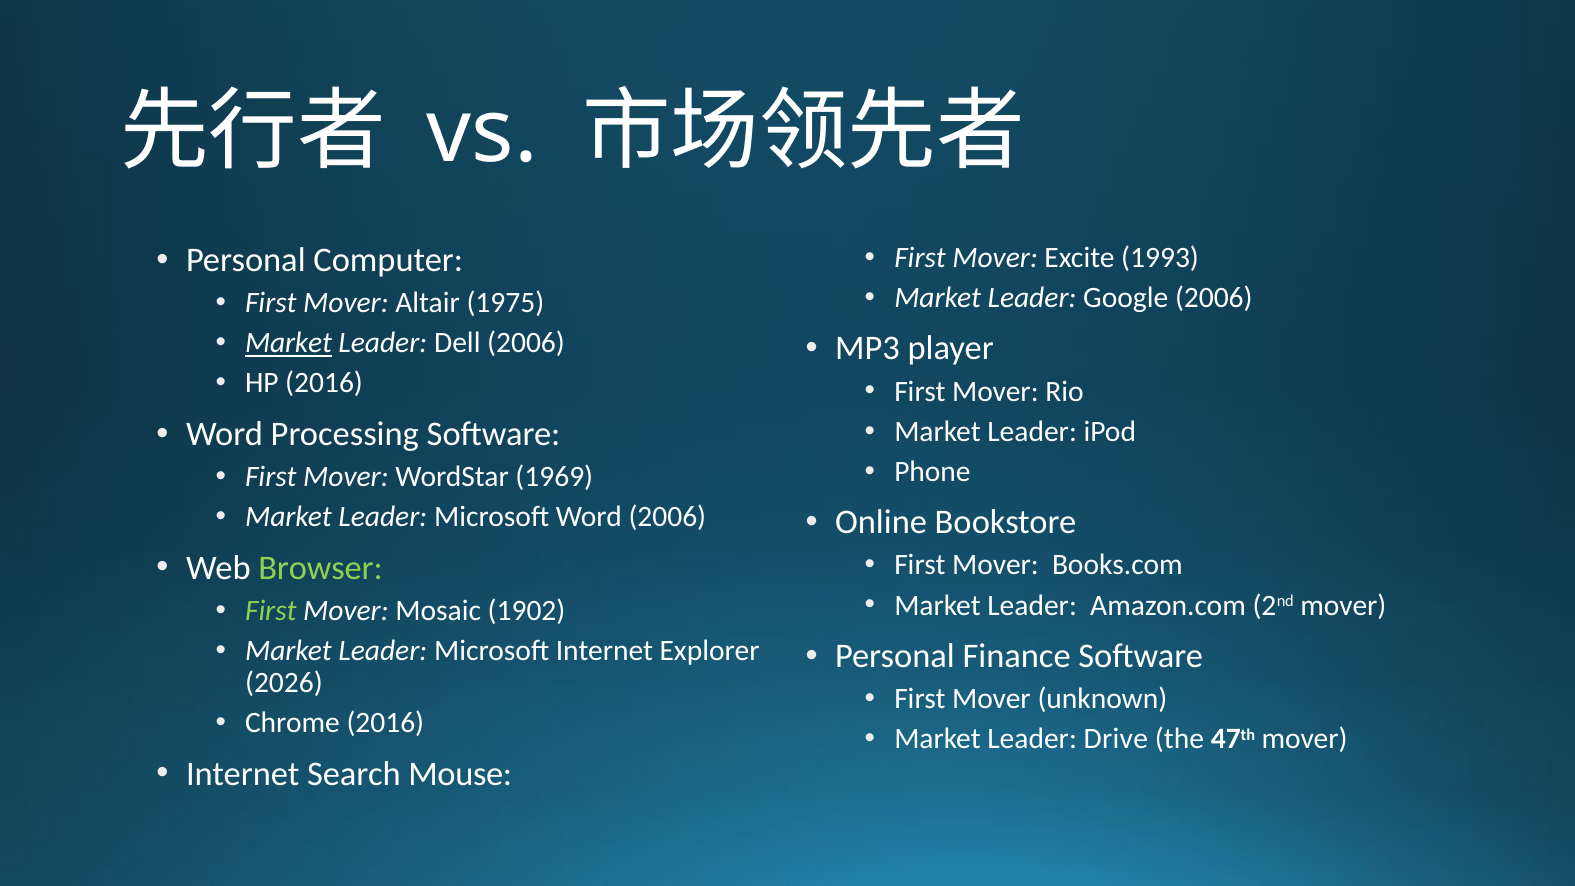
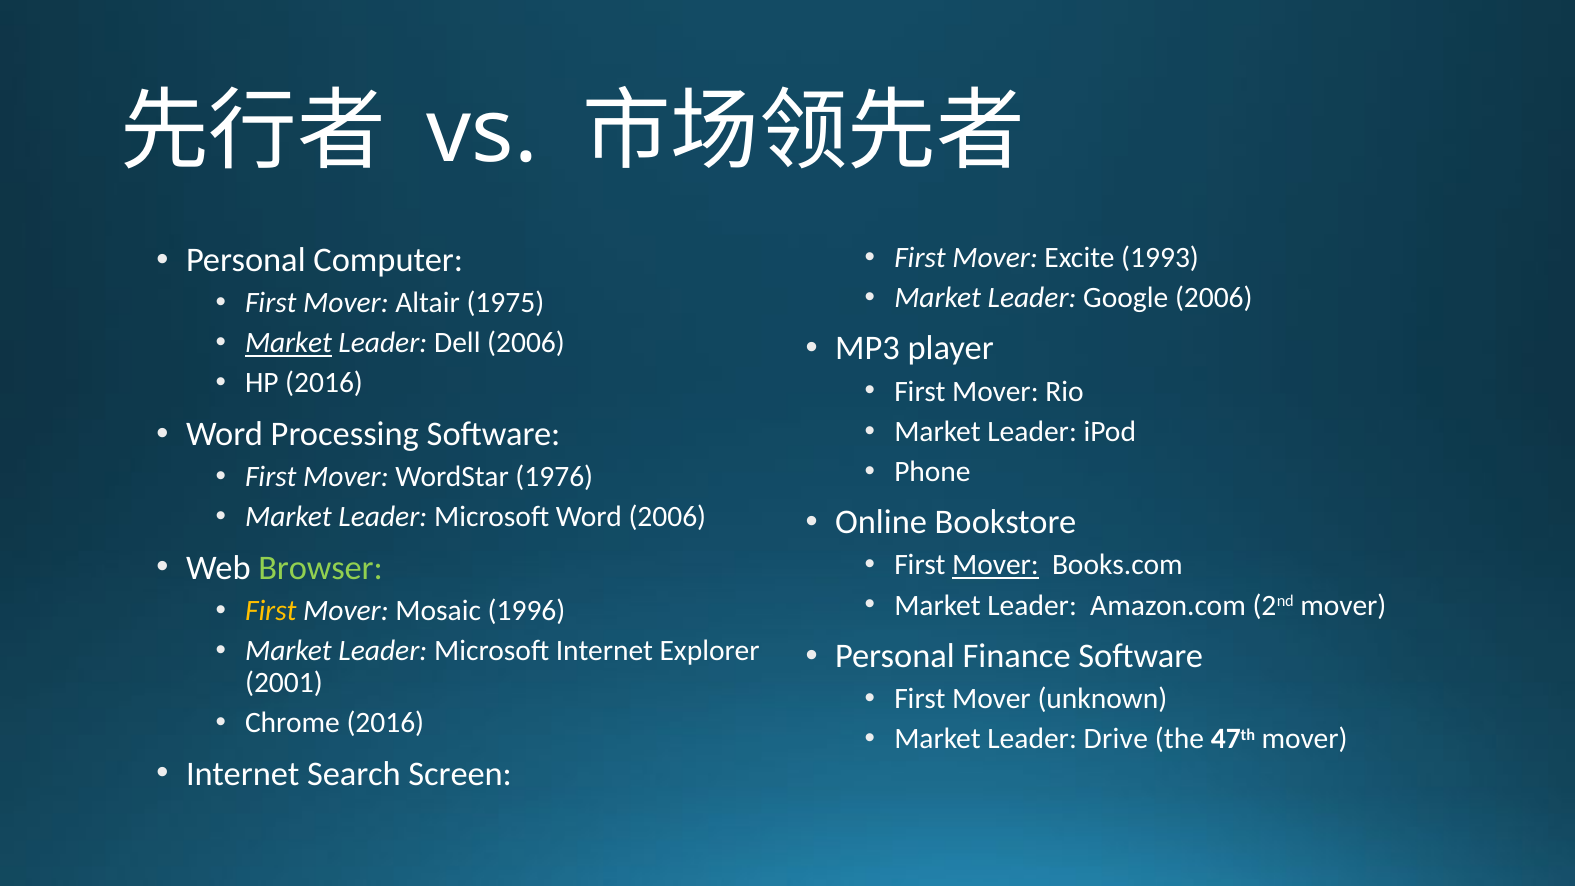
1969: 1969 -> 1976
Mover at (995, 565) underline: none -> present
First at (271, 611) colour: light green -> yellow
1902: 1902 -> 1996
2026: 2026 -> 2001
Mouse: Mouse -> Screen
